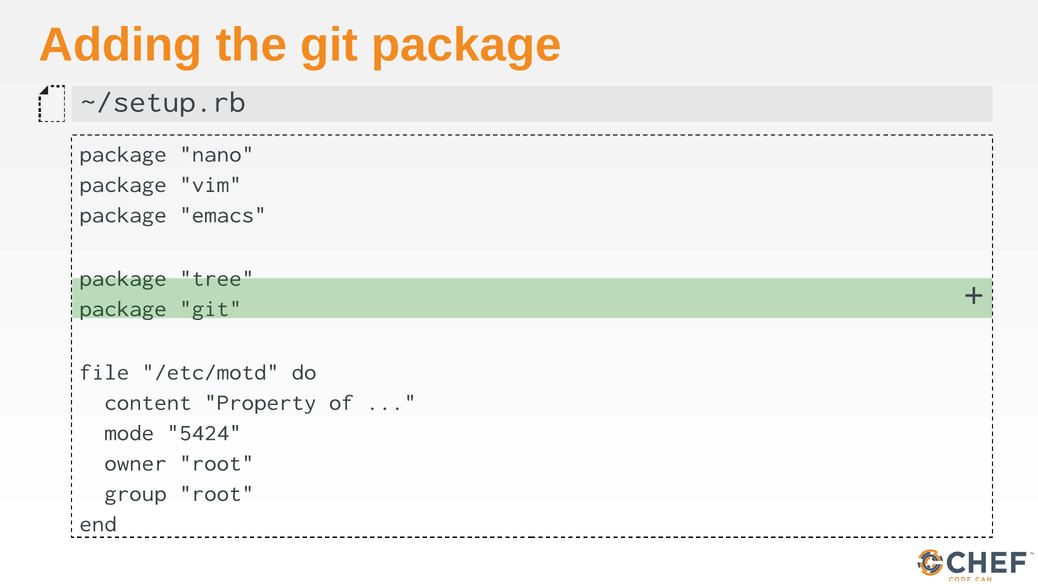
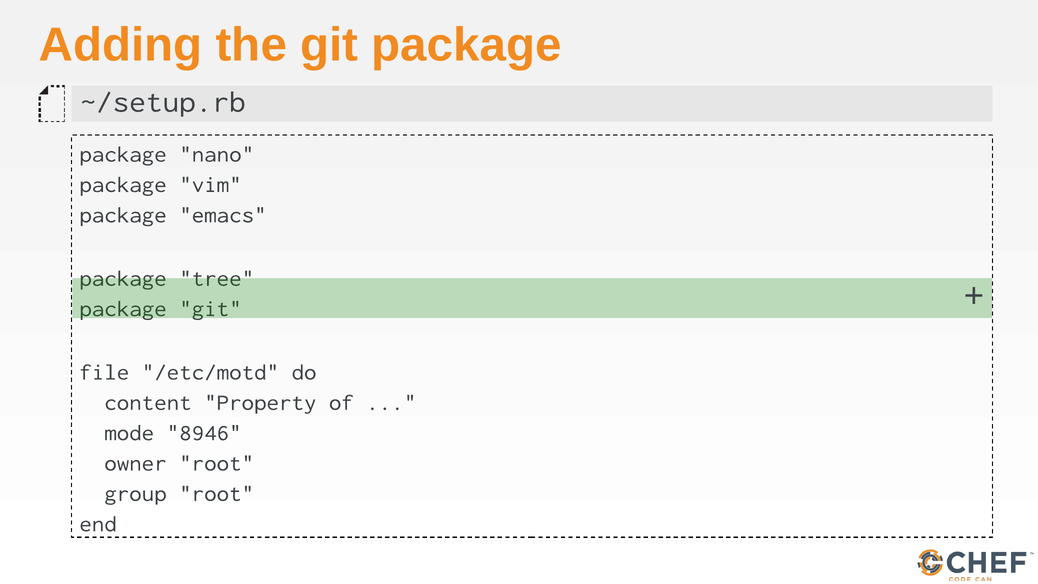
5424: 5424 -> 8946
